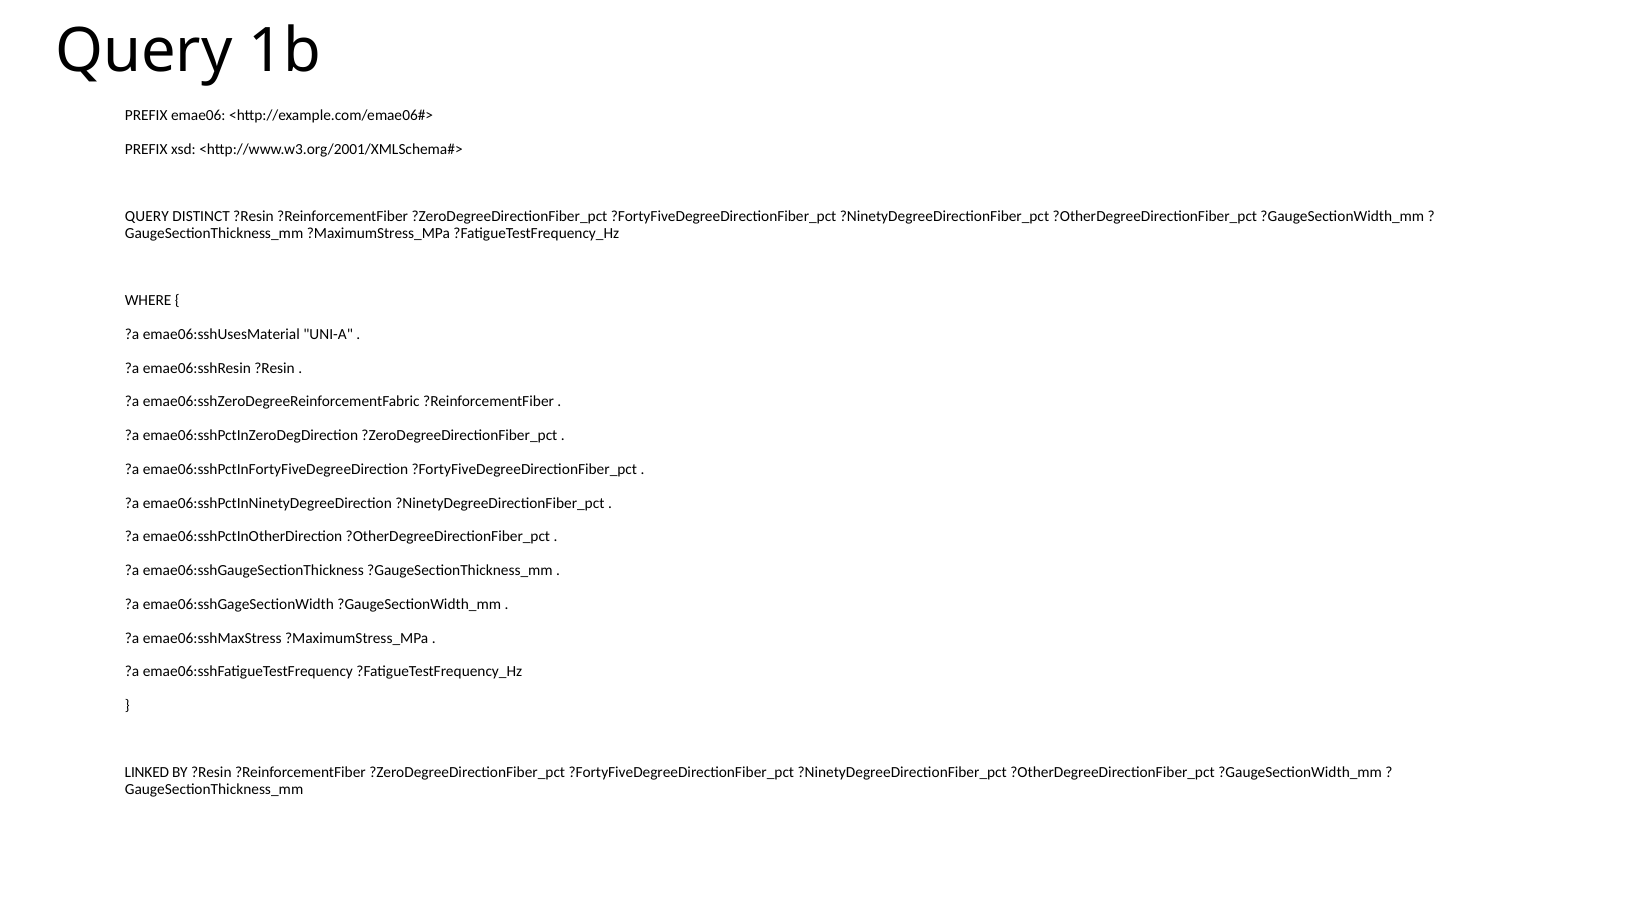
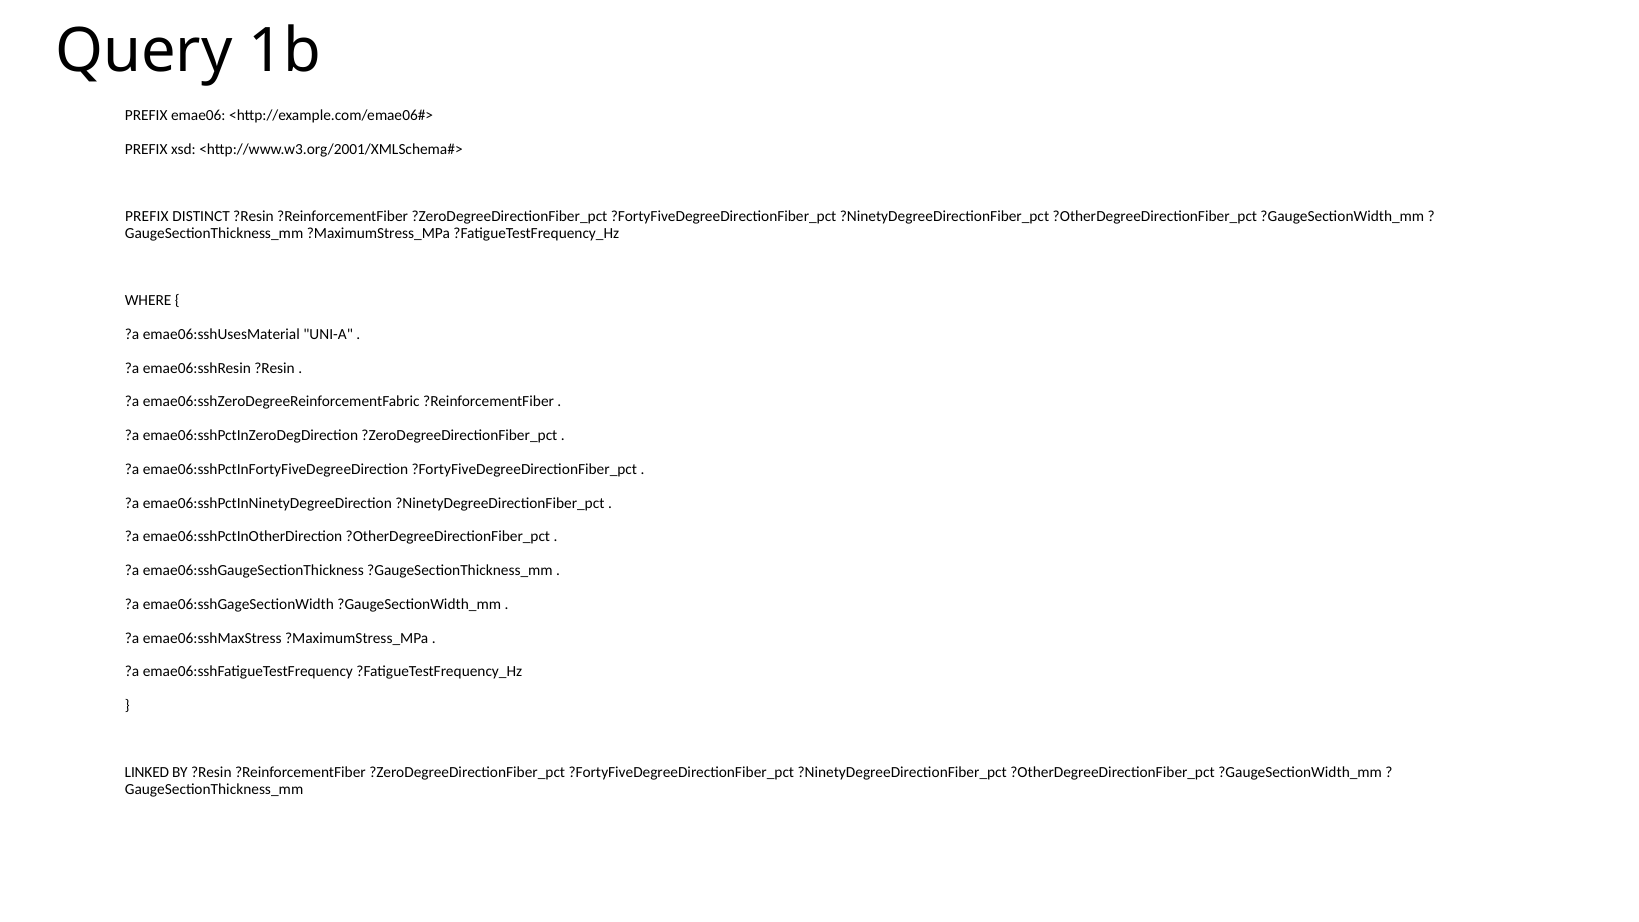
QUERY at (147, 217): QUERY -> PREFIX
